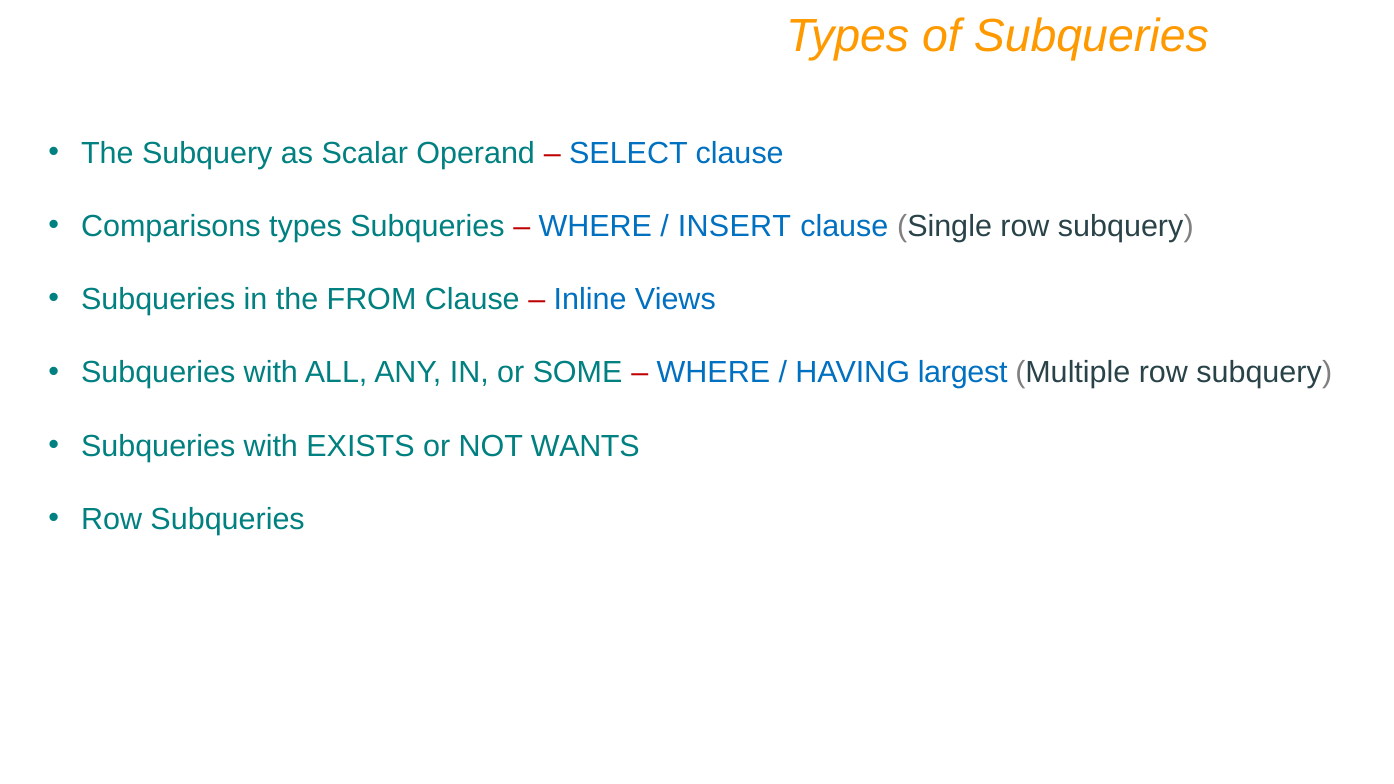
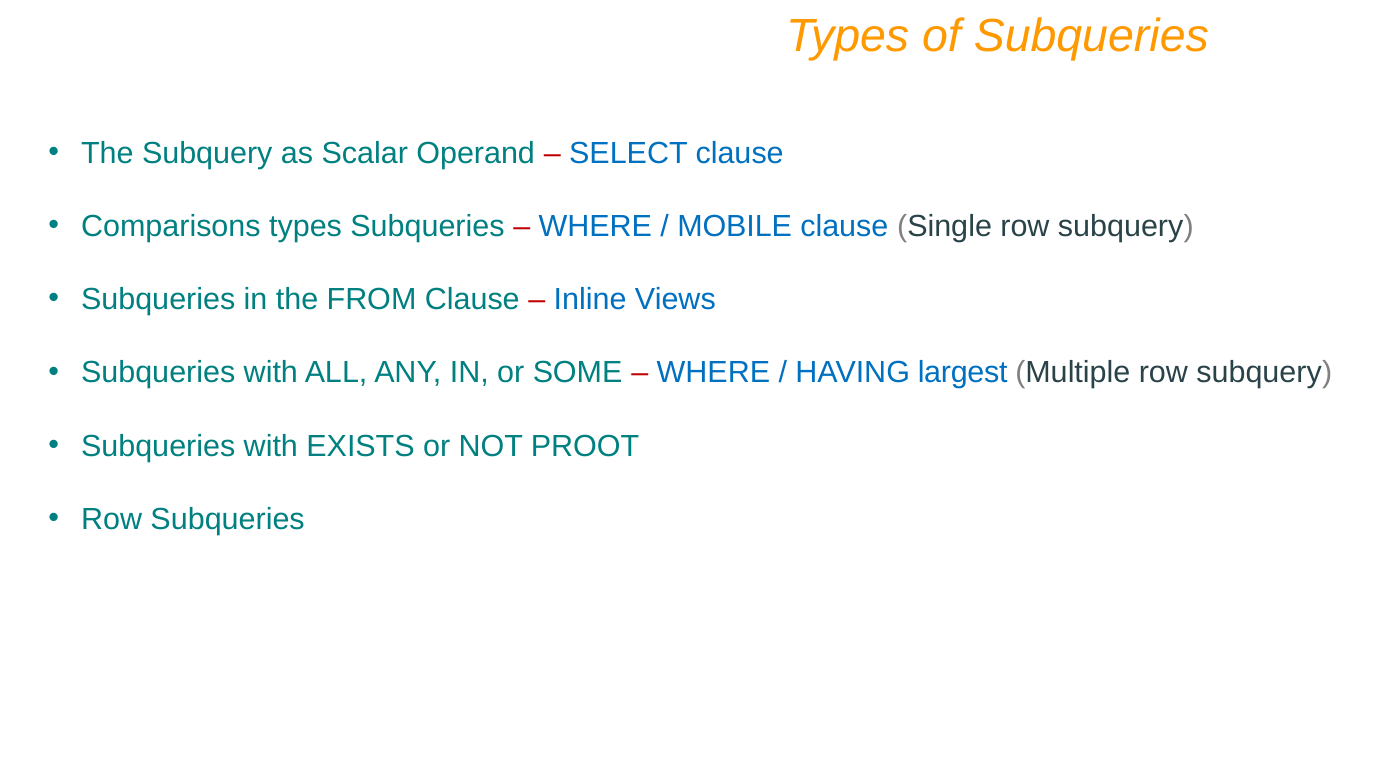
INSERT: INSERT -> MOBILE
WANTS: WANTS -> PROOT
